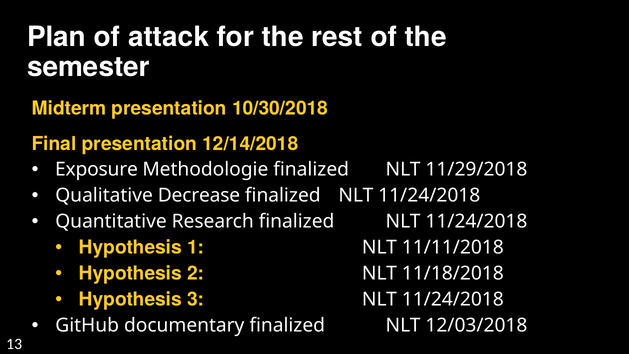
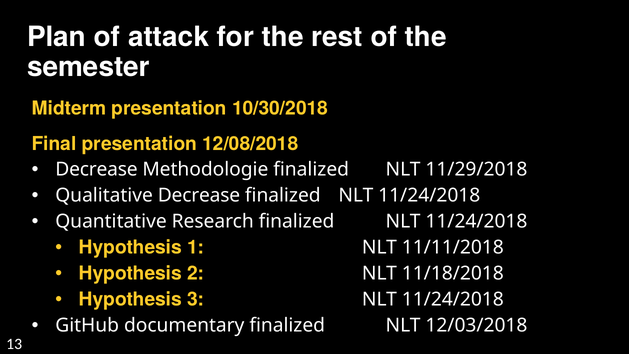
12/14/2018: 12/14/2018 -> 12/08/2018
Exposure at (96, 169): Exposure -> Decrease
